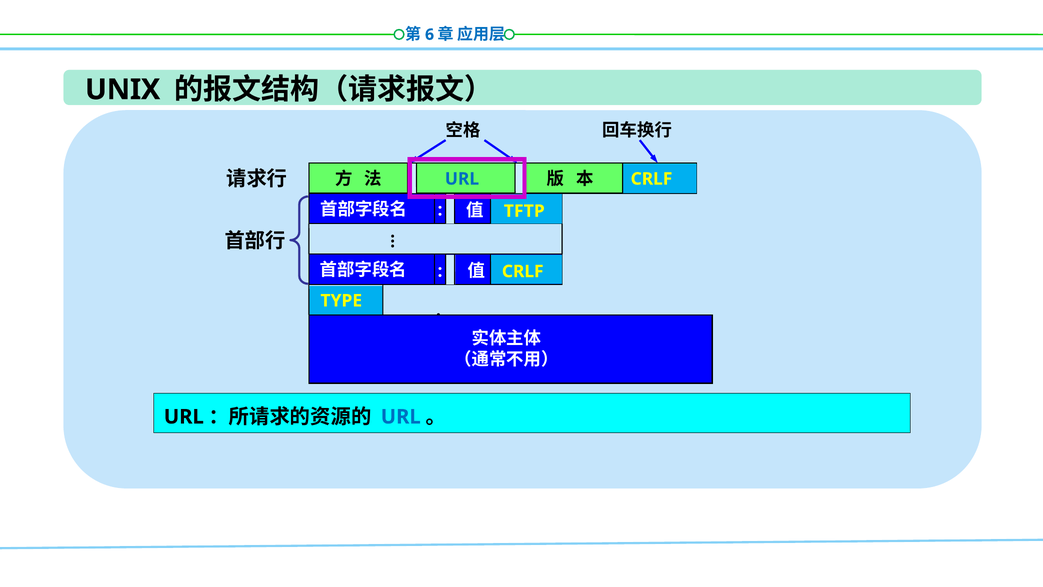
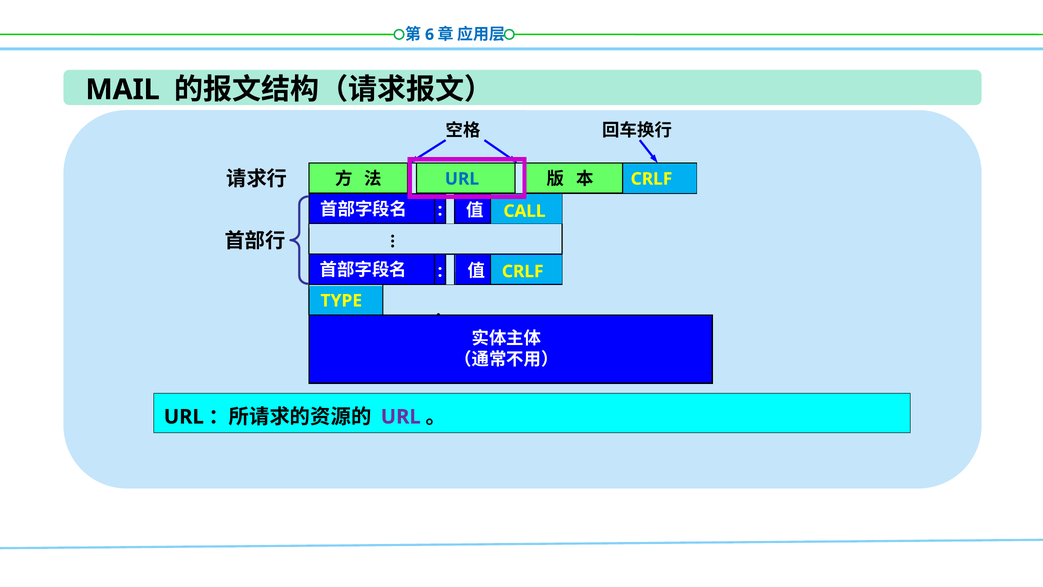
UNIX: UNIX -> MAIL
TFTP: TFTP -> CALL
URL at (401, 417) colour: blue -> purple
